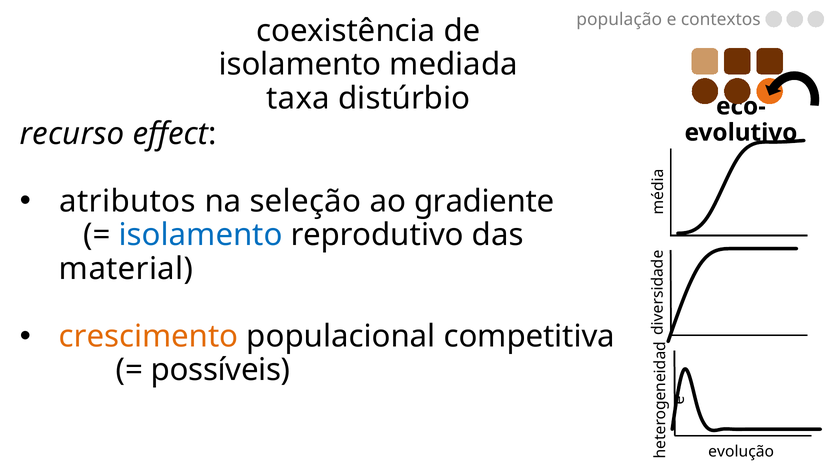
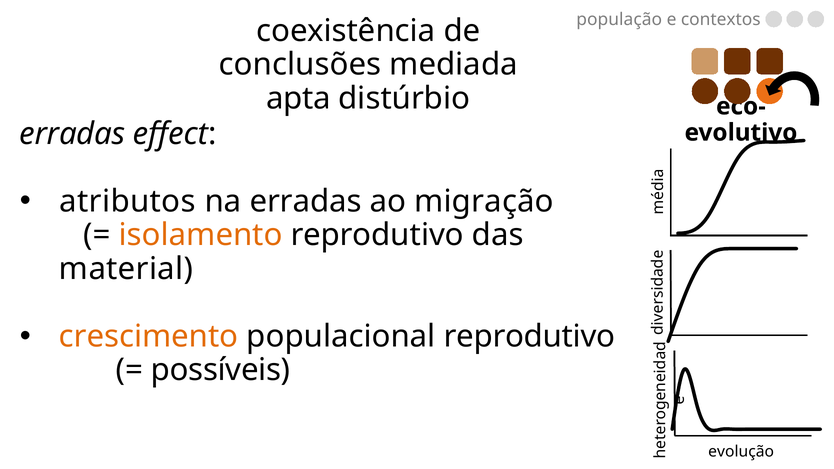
isolamento at (300, 65): isolamento -> conclusões
taxa: taxa -> apta
recurso at (72, 134): recurso -> erradas
na seleção: seleção -> erradas
gradiente: gradiente -> migração
isolamento at (201, 235) colour: blue -> orange
populacional competitiva: competitiva -> reprodutivo
